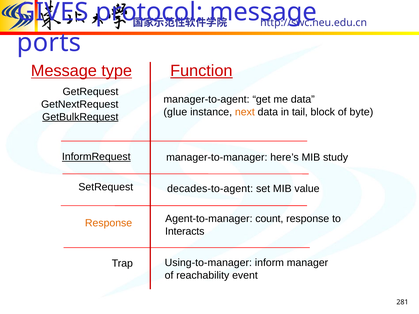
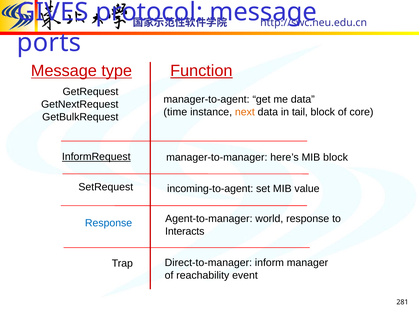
glue: glue -> time
byte: byte -> core
GetBulkRequest underline: present -> none
MIB study: study -> block
decades-to-agent: decades-to-agent -> incoming-to-agent
Response at (109, 223) colour: orange -> blue
count: count -> world
Using-to-manager: Using-to-manager -> Direct-to-manager
